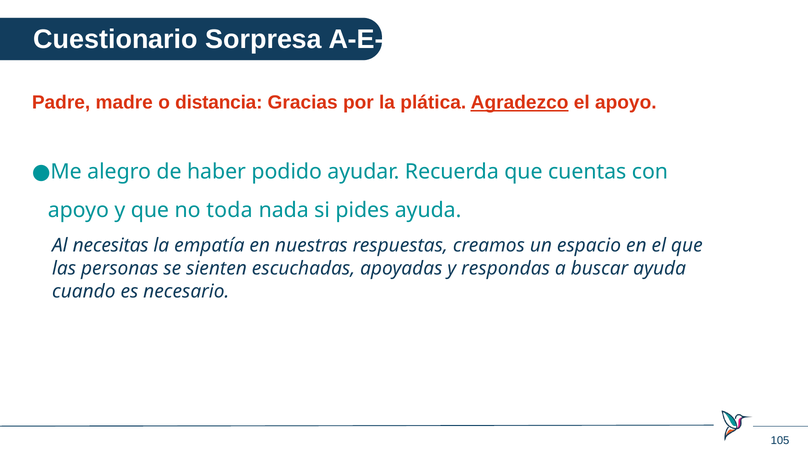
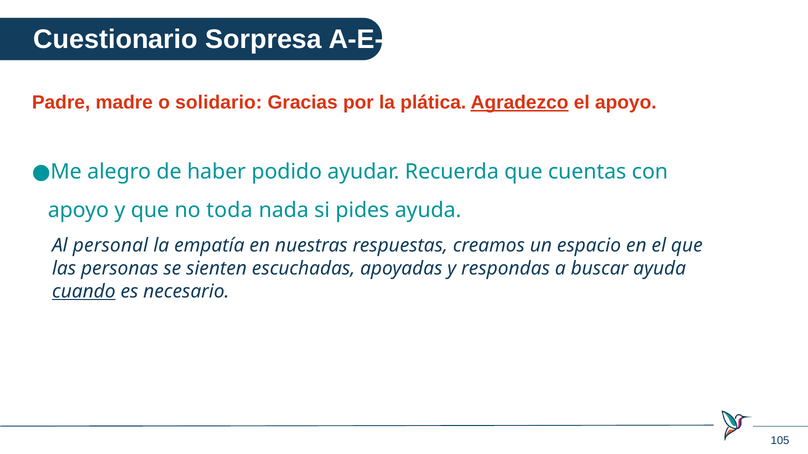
distancia: distancia -> solidario
necesitas: necesitas -> personal
cuando underline: none -> present
